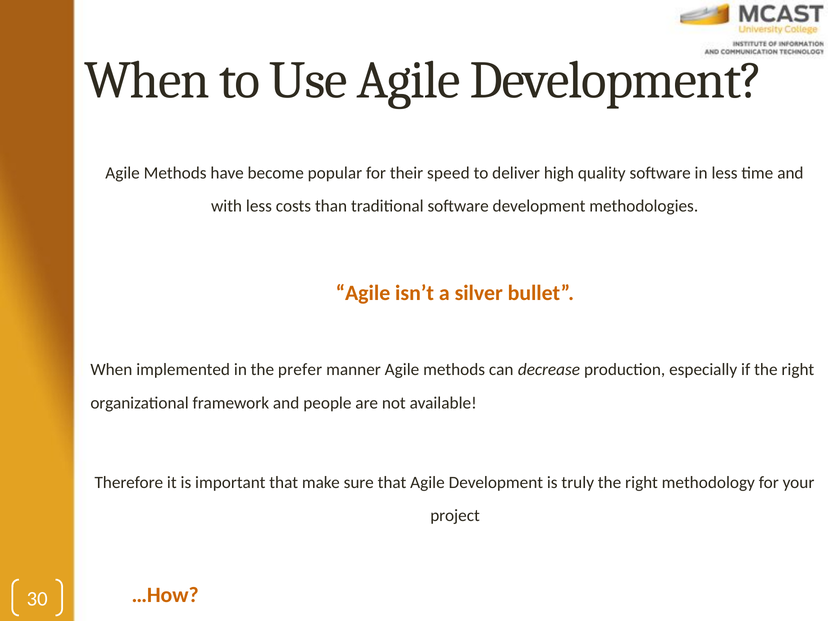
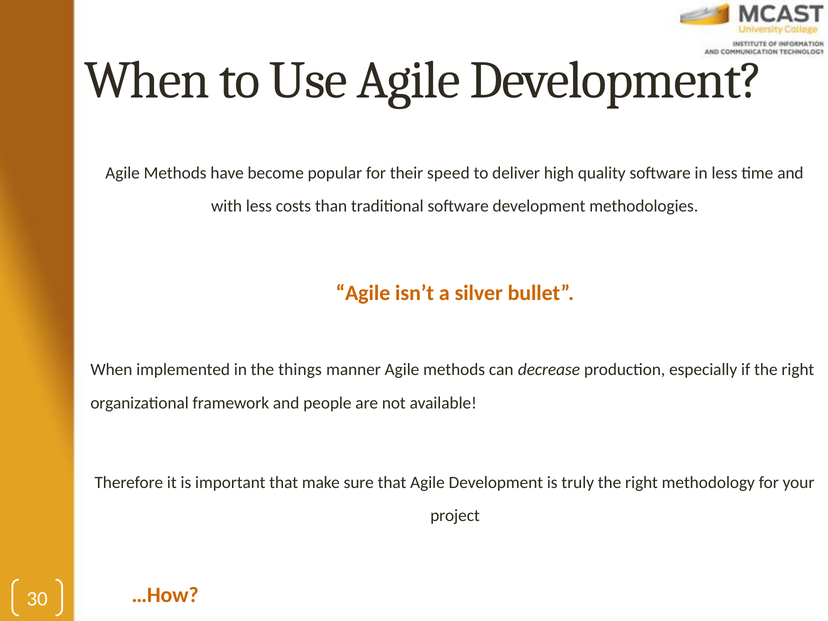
prefer: prefer -> things
